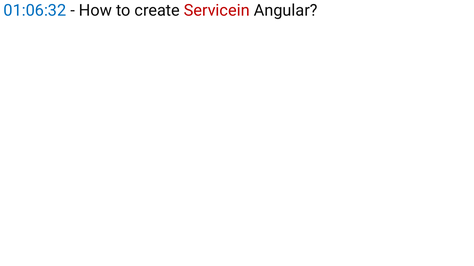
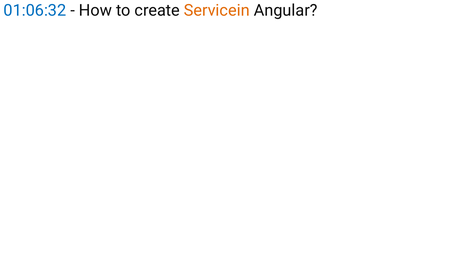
Servicein colour: red -> orange
